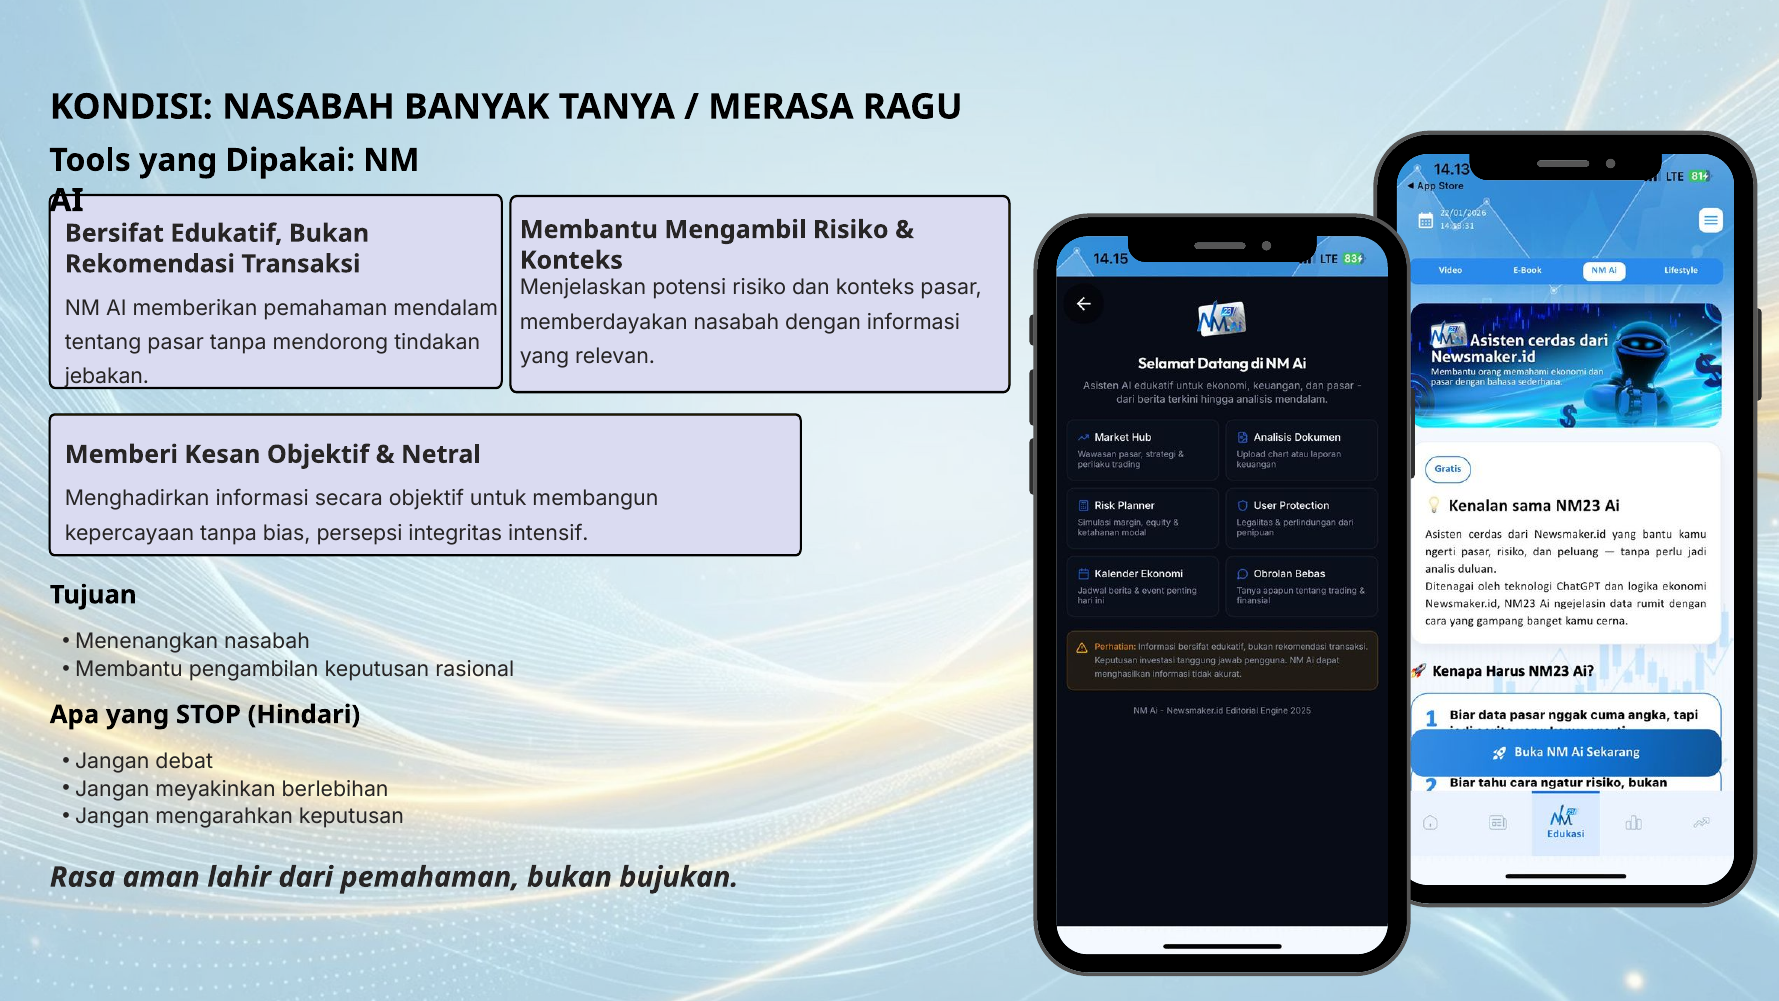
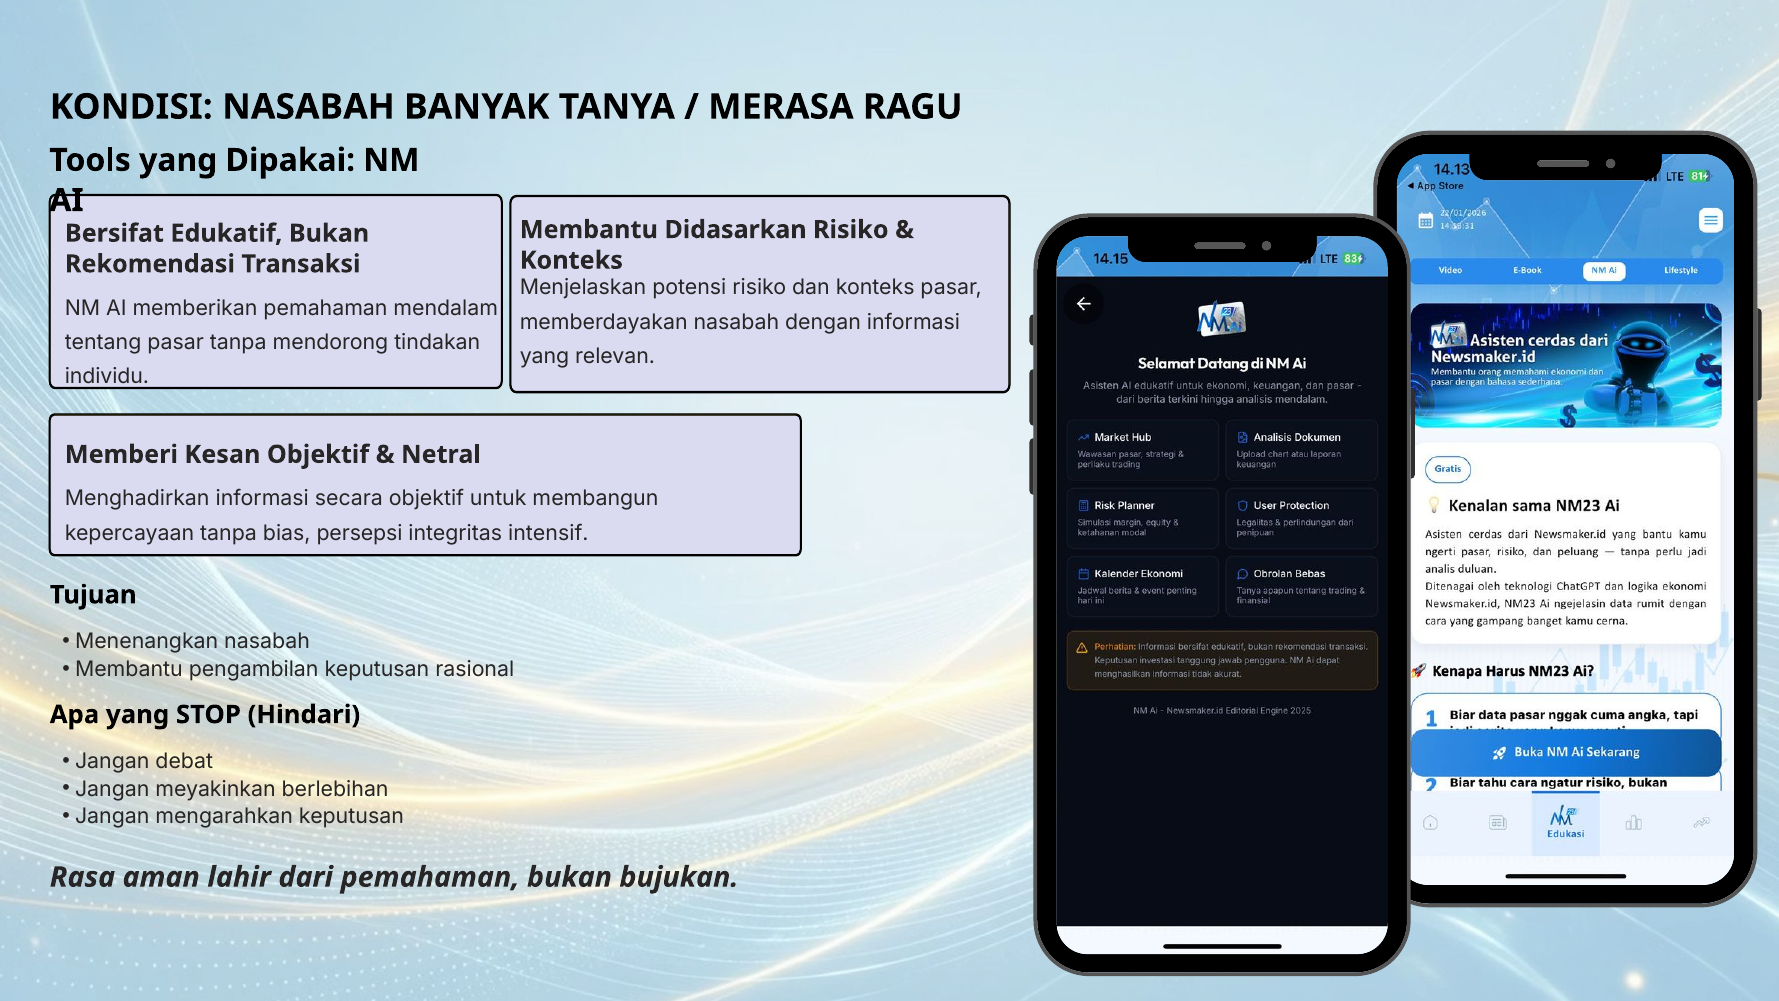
Mengambil: Mengambil -> Didasarkan
jebakan: jebakan -> individu
